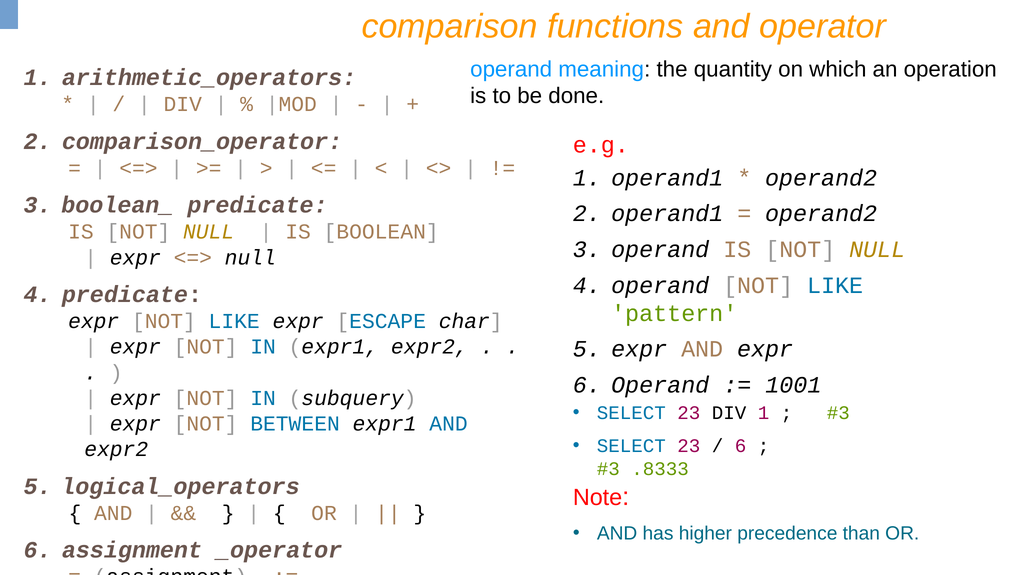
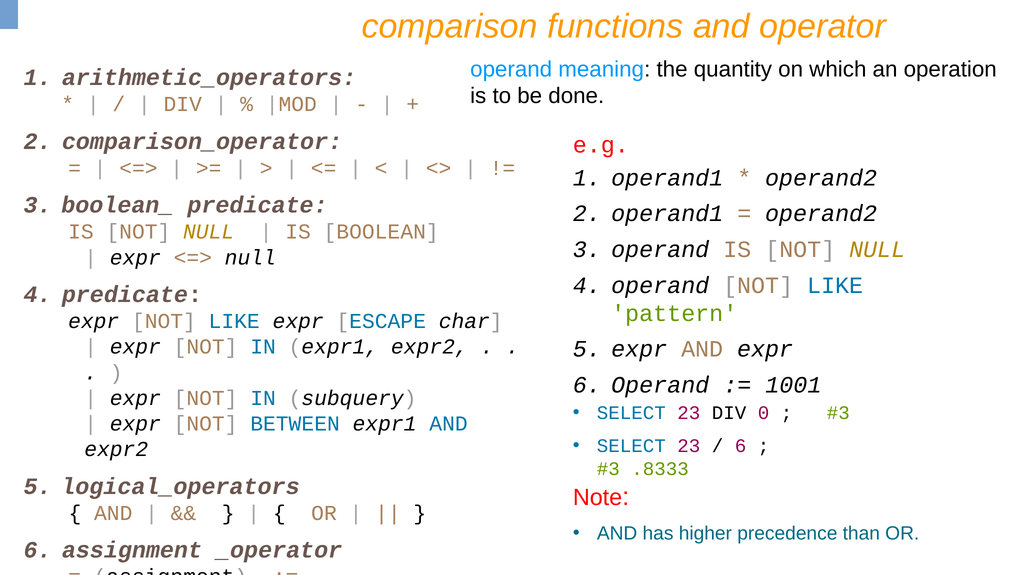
DIV 1: 1 -> 0
